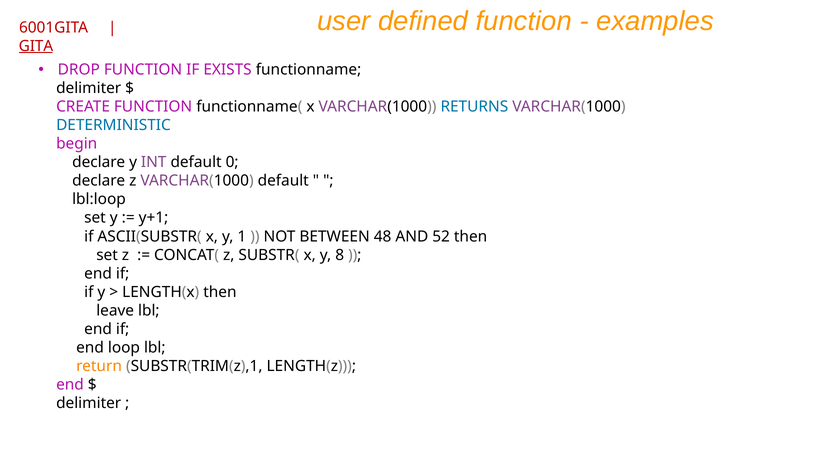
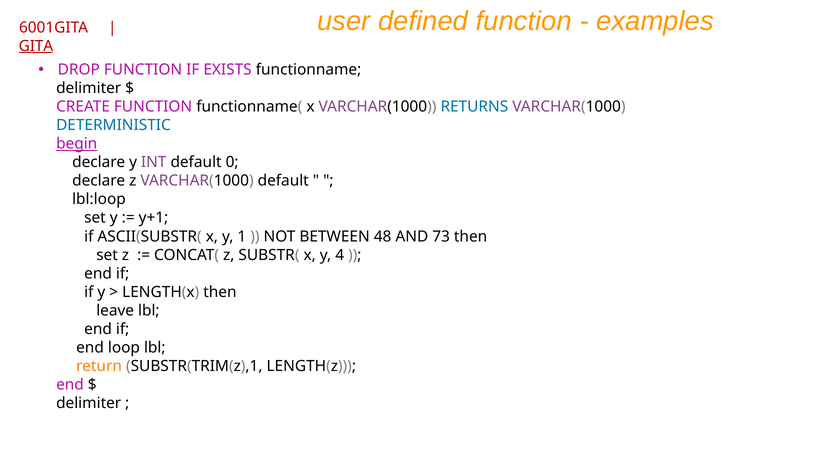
begin underline: none -> present
52: 52 -> 73
8: 8 -> 4
